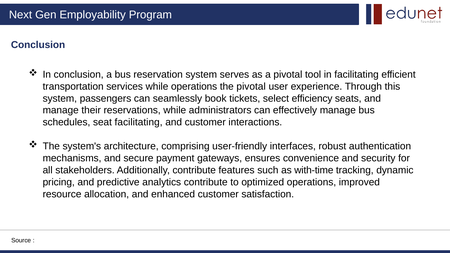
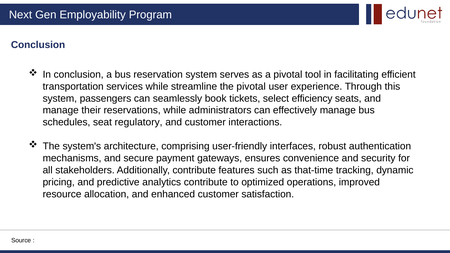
while operations: operations -> streamline
seat facilitating: facilitating -> regulatory
with-time: with-time -> that-time
